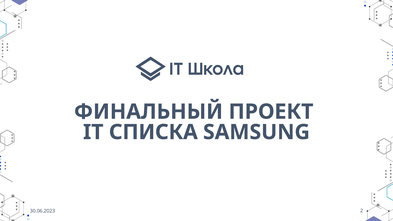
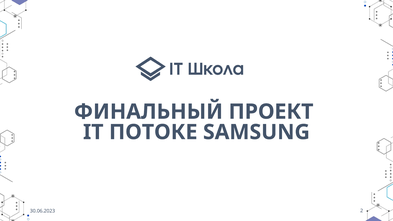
СПИСКА: СПИСКА -> ПОТОКЕ
